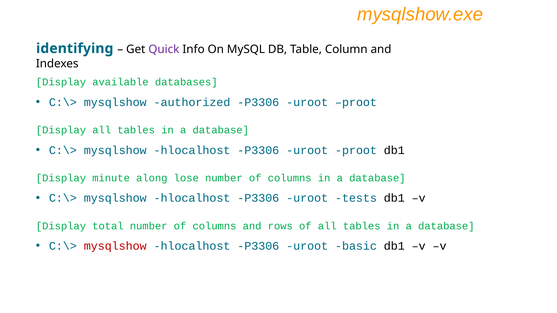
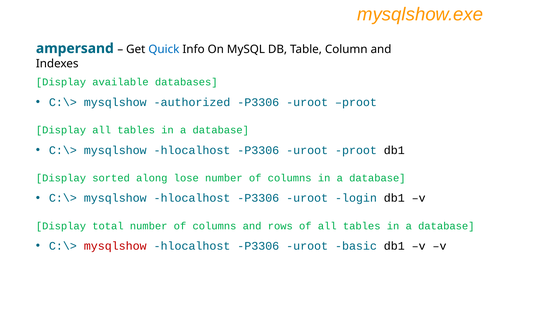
identifying: identifying -> ampersand
Quick colour: purple -> blue
minute: minute -> sorted
tests: tests -> login
